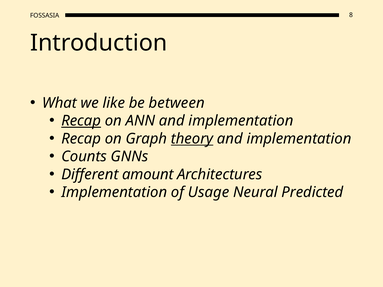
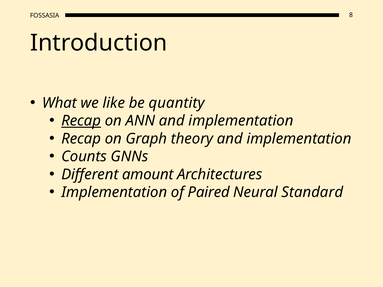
between: between -> quantity
theory underline: present -> none
Usage: Usage -> Paired
Predicted: Predicted -> Standard
